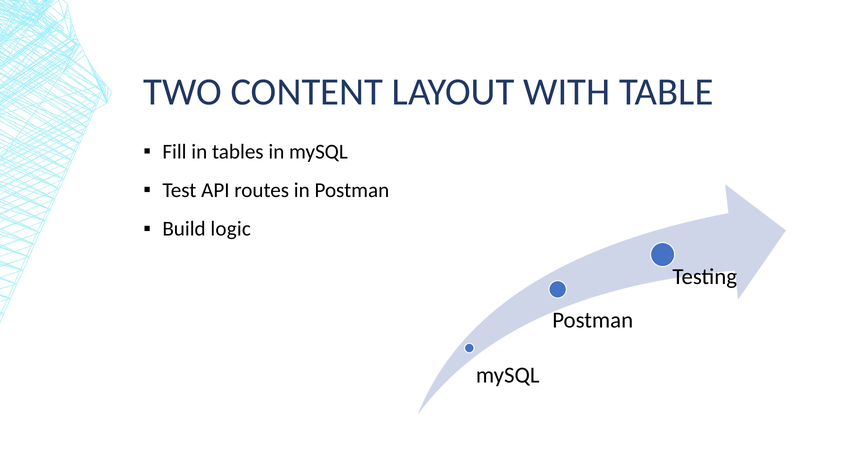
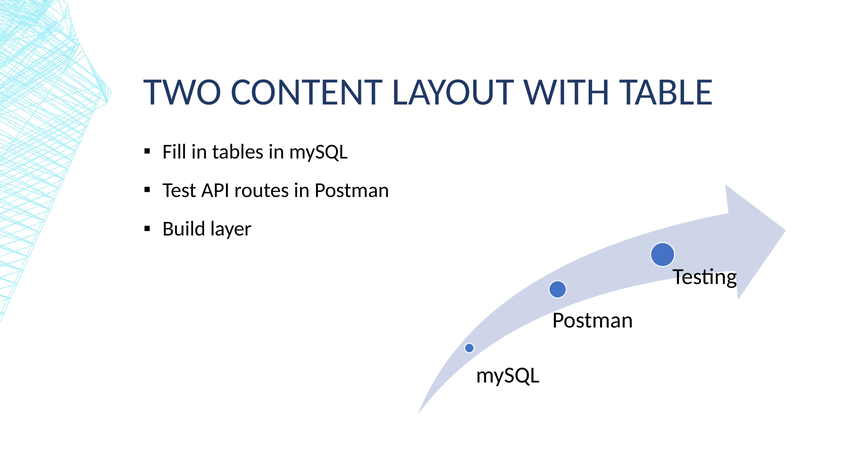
logic: logic -> layer
